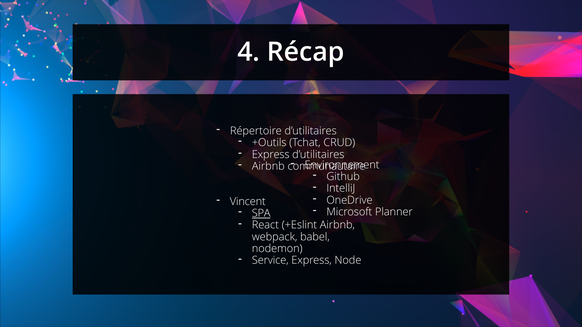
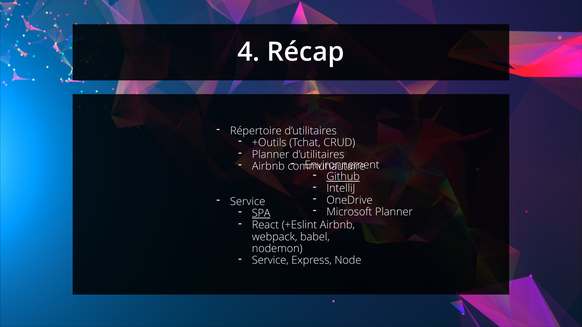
Express at (271, 155): Express -> Planner
Github underline: none -> present
Vincent at (248, 202): Vincent -> Service
